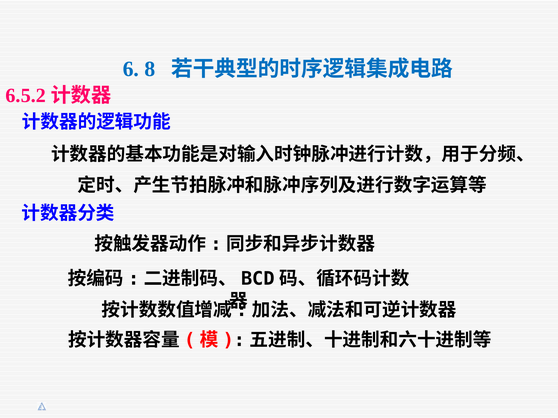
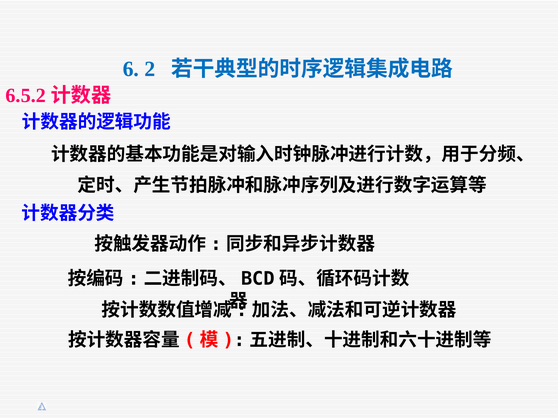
8: 8 -> 2
